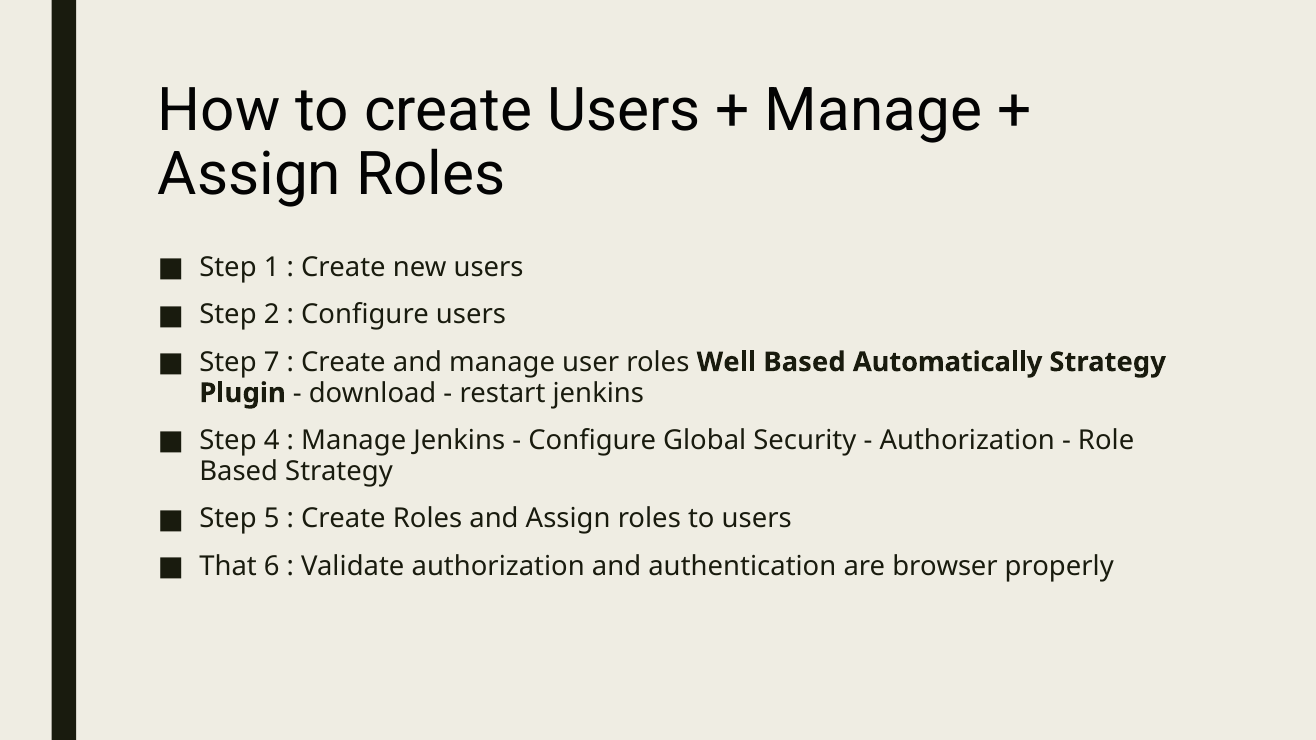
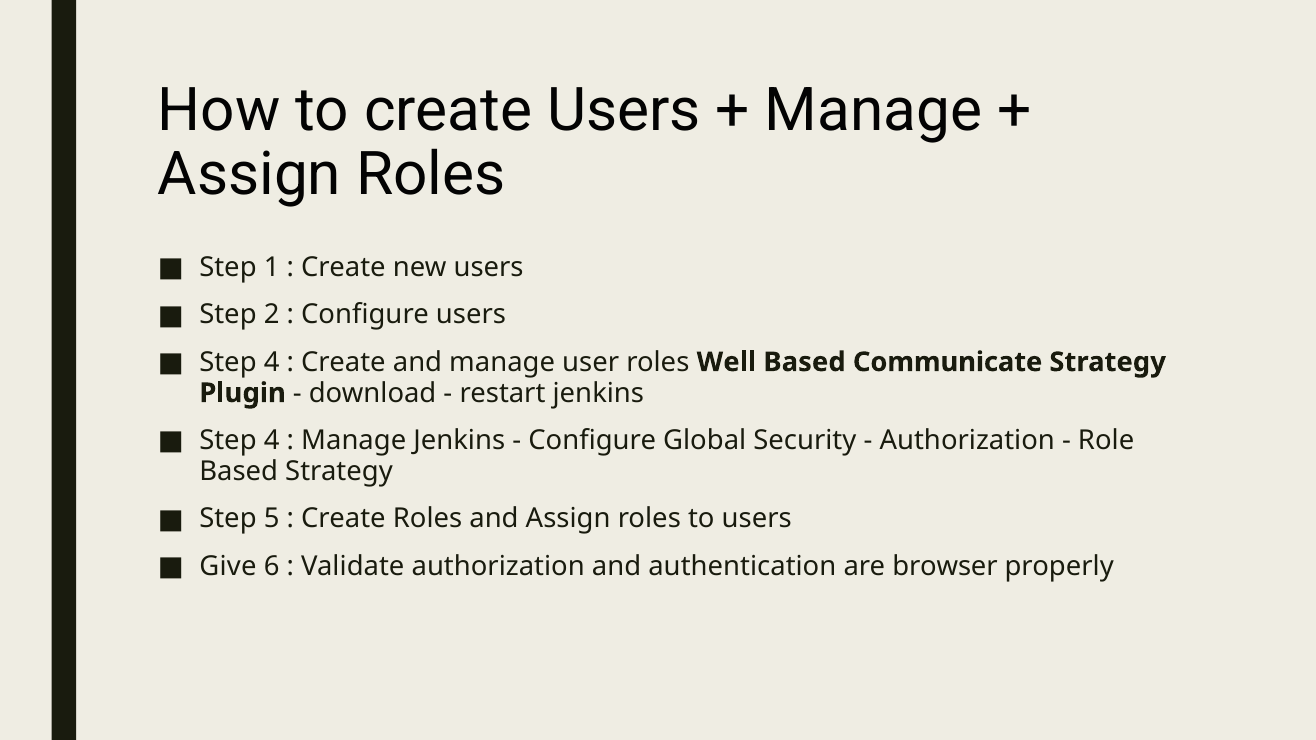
7 at (272, 362): 7 -> 4
Automatically: Automatically -> Communicate
That: That -> Give
